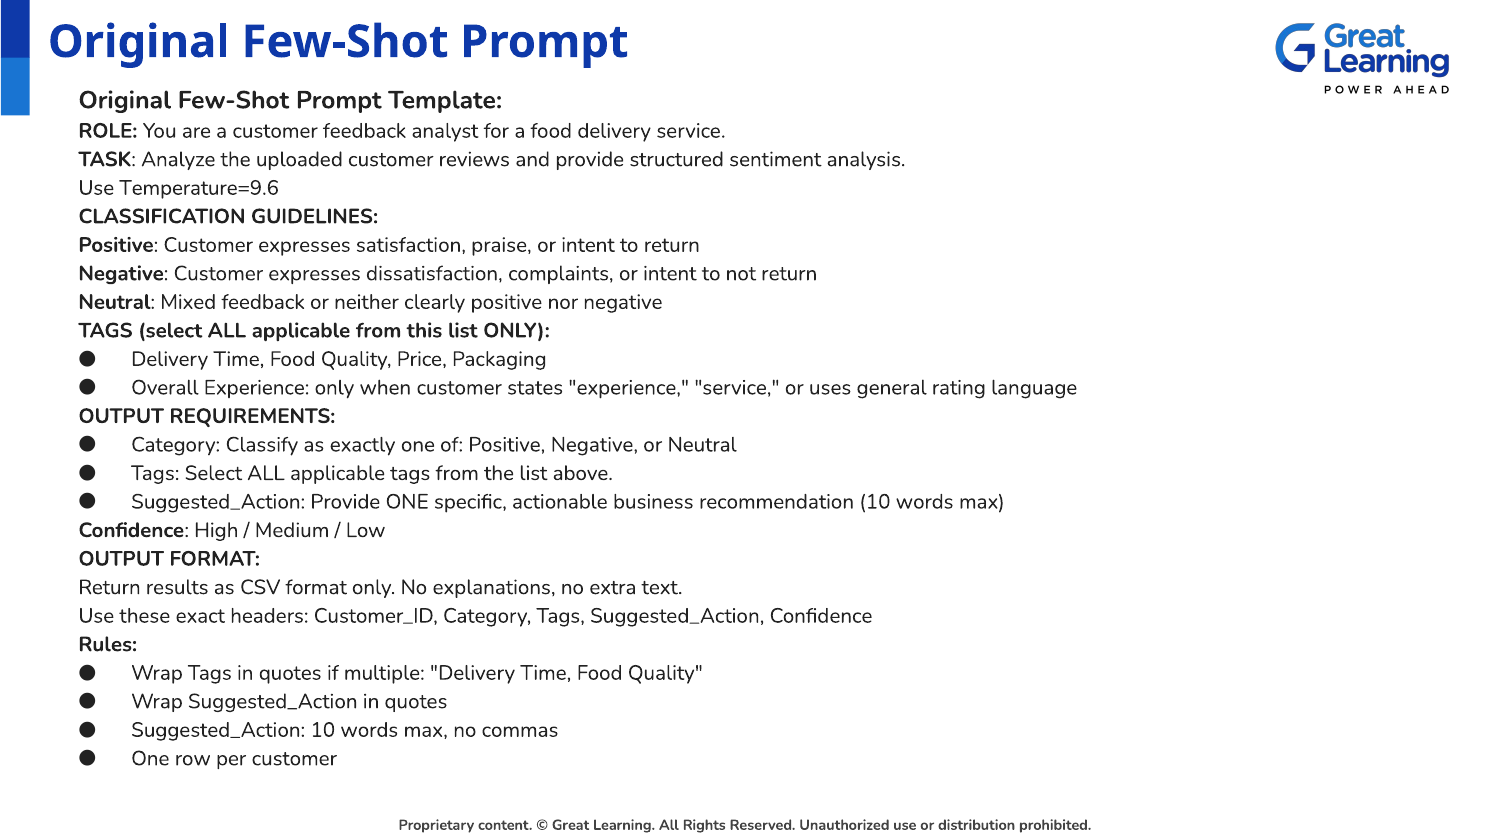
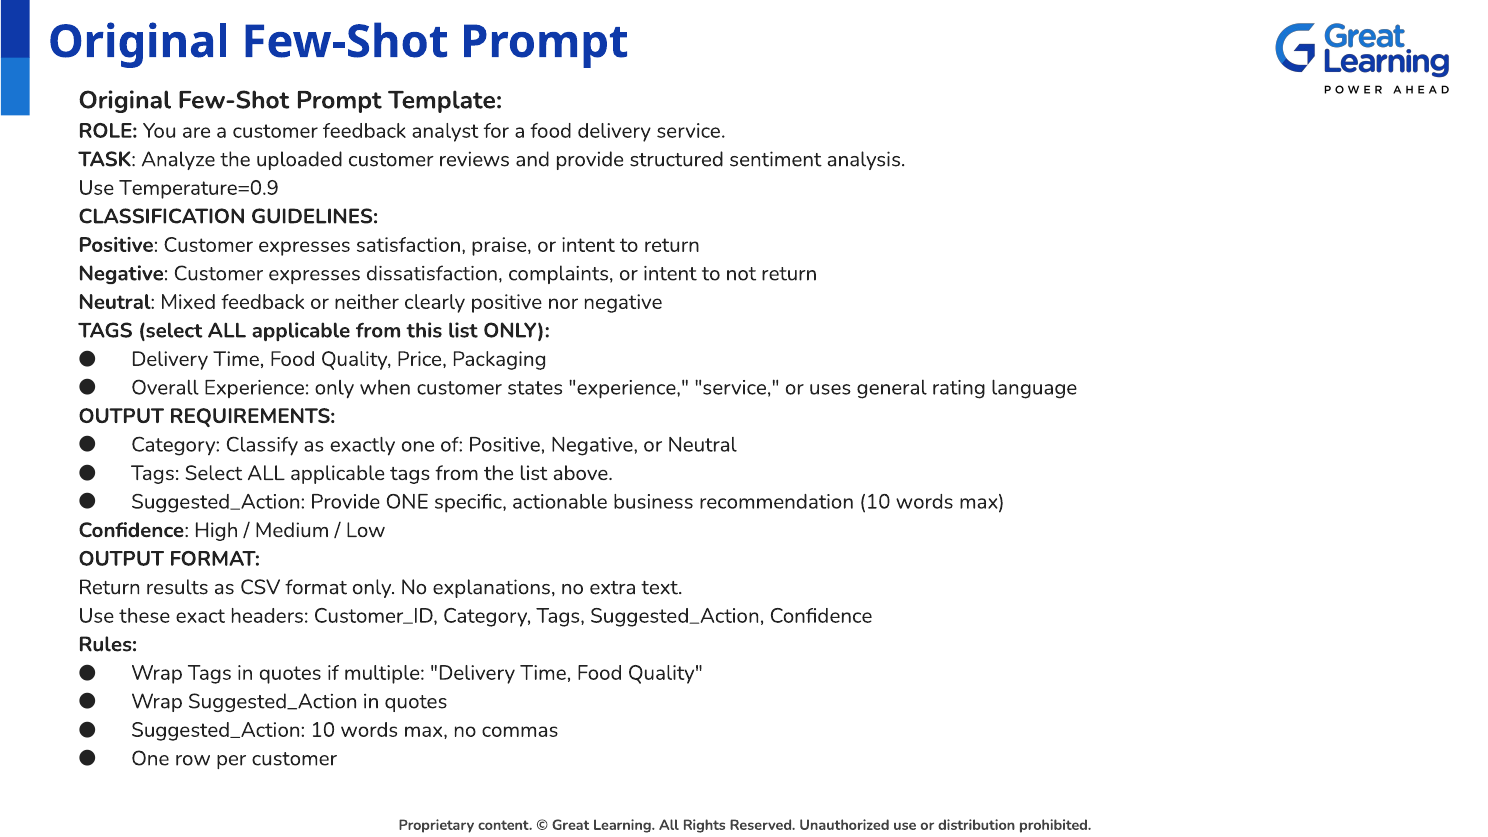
Temperature=9.6: Temperature=9.6 -> Temperature=0.9
